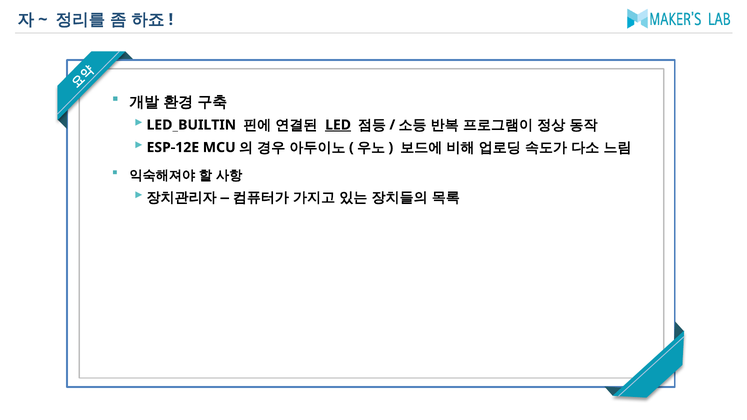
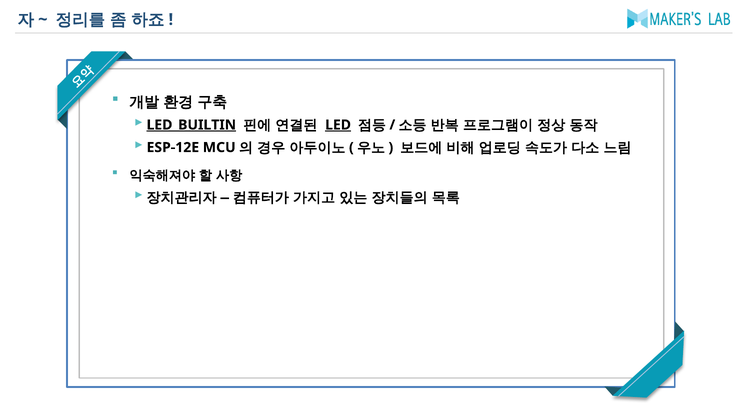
LED_BUILTIN underline: none -> present
